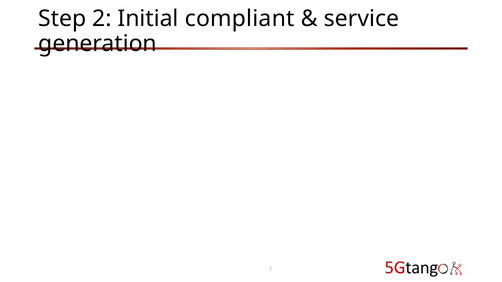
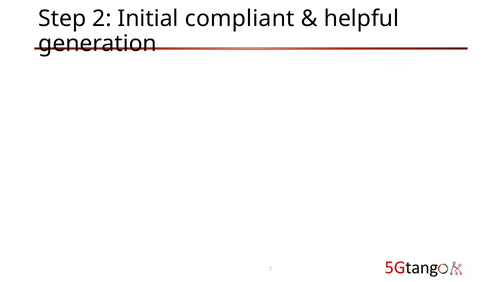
service: service -> helpful
